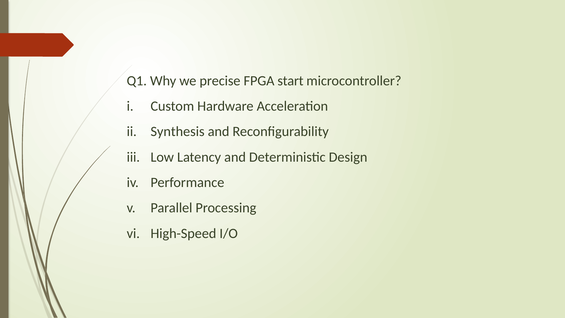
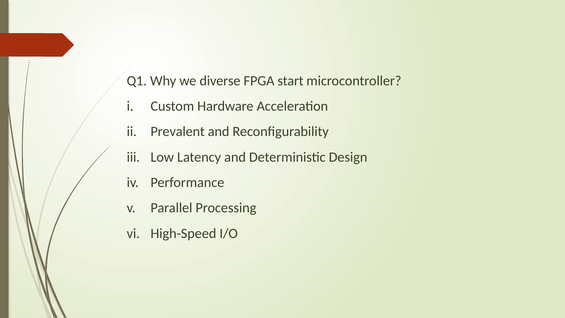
precise: precise -> diverse
Synthesis: Synthesis -> Prevalent
